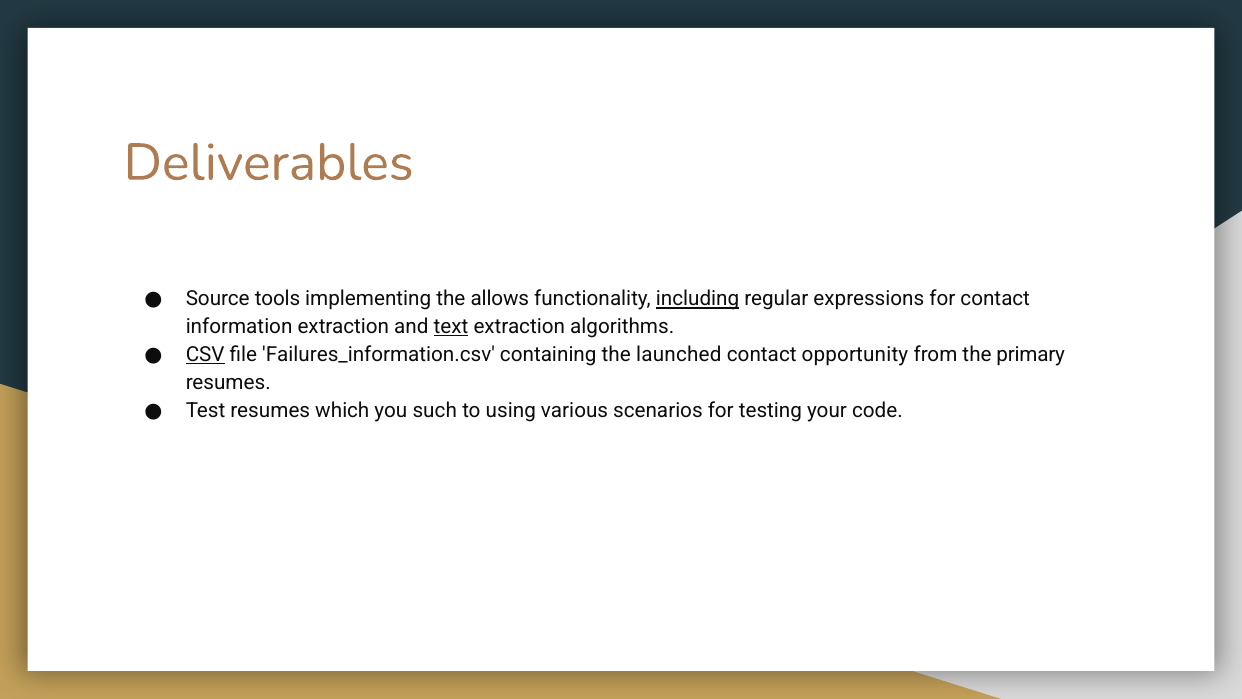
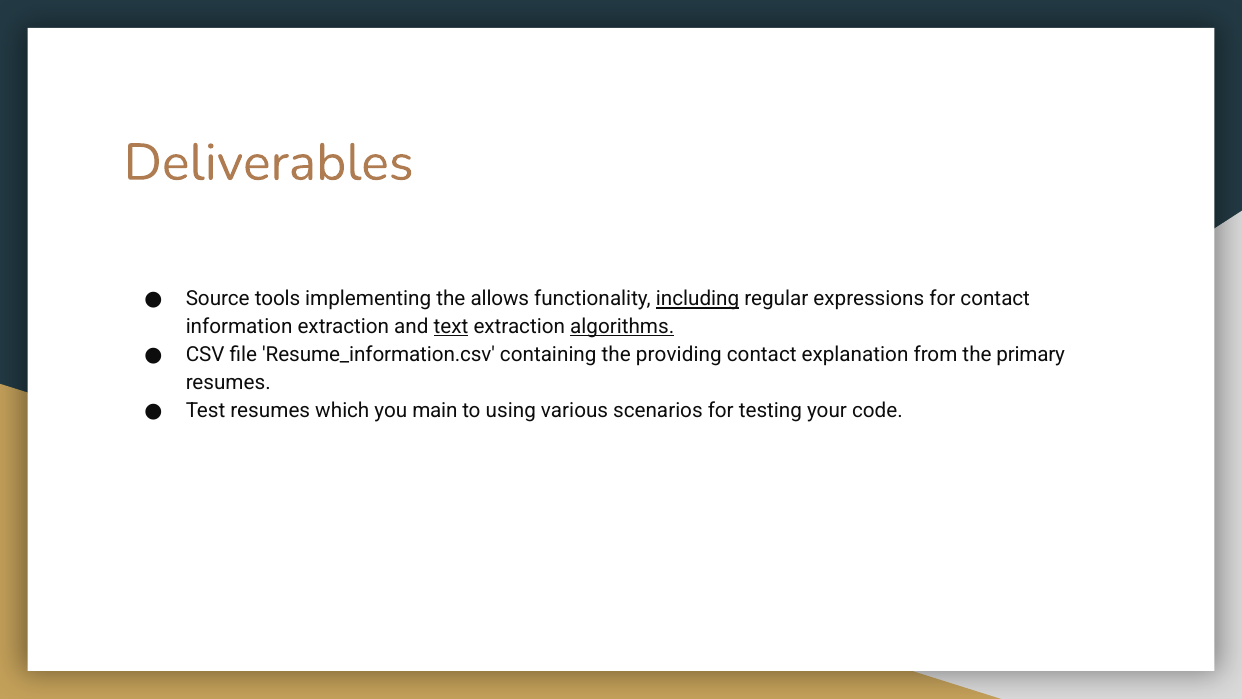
algorithms underline: none -> present
CSV underline: present -> none
Failures_information.csv: Failures_information.csv -> Resume_information.csv
launched: launched -> providing
opportunity: opportunity -> explanation
such: such -> main
